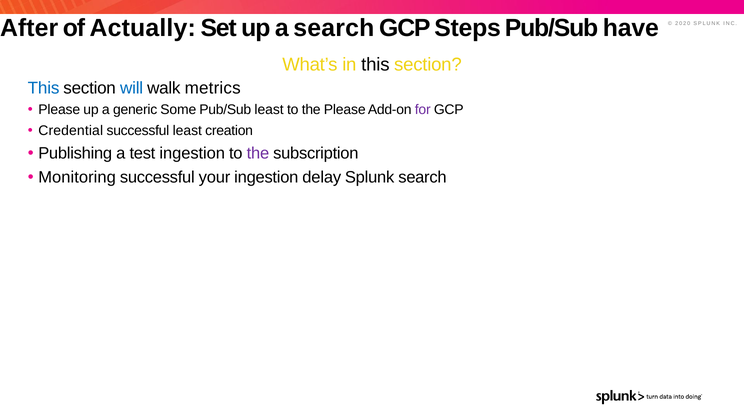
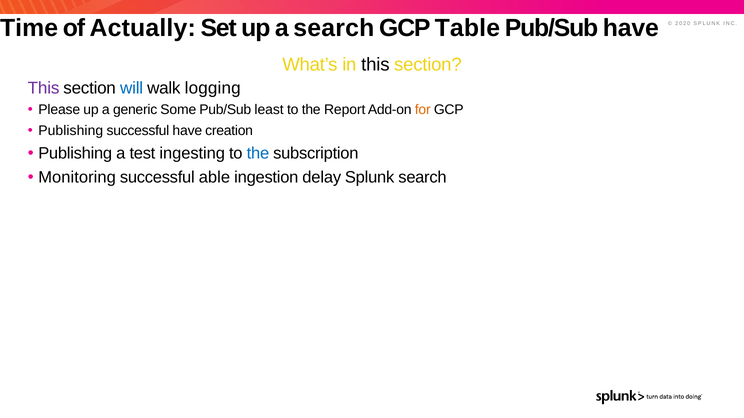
After: After -> Time
Steps: Steps -> Table
This at (44, 88) colour: blue -> purple
metrics: metrics -> logging
the Please: Please -> Report
for colour: purple -> orange
Credential at (71, 131): Credential -> Publishing
successful least: least -> have
test ingestion: ingestion -> ingesting
the at (258, 154) colour: purple -> blue
your: your -> able
